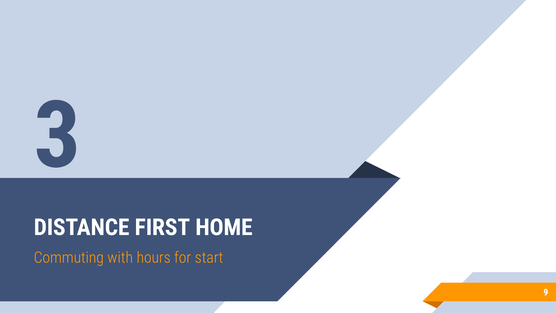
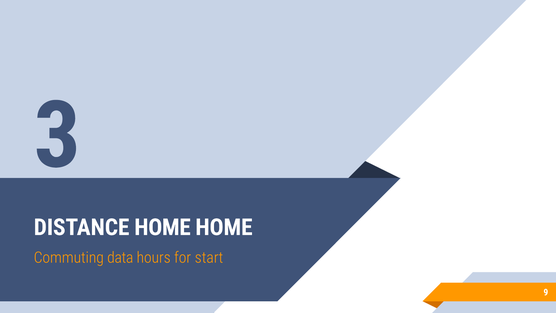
DISTANCE FIRST: FIRST -> HOME
with: with -> data
